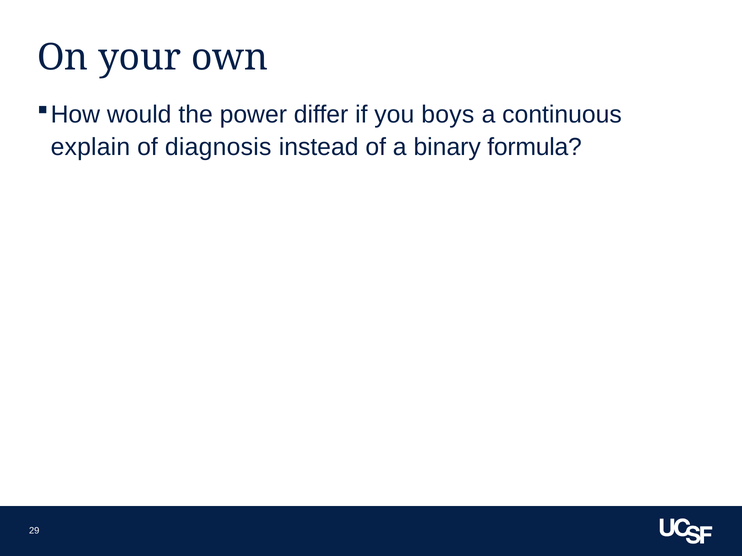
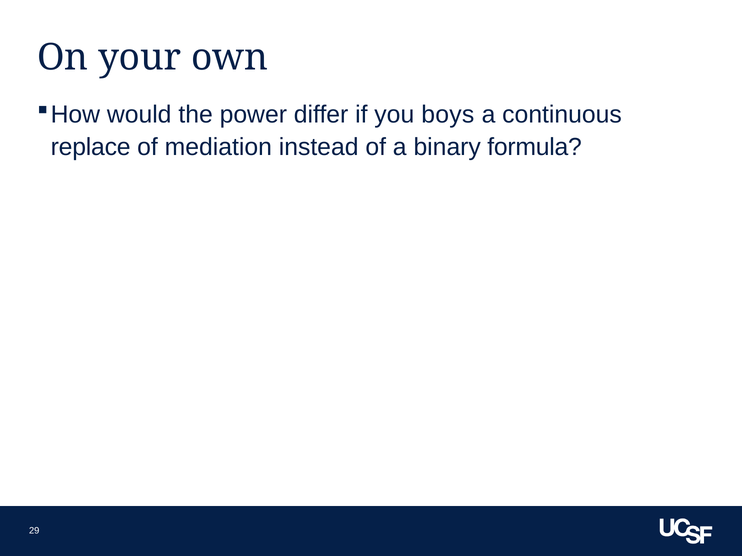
explain: explain -> replace
diagnosis: diagnosis -> mediation
